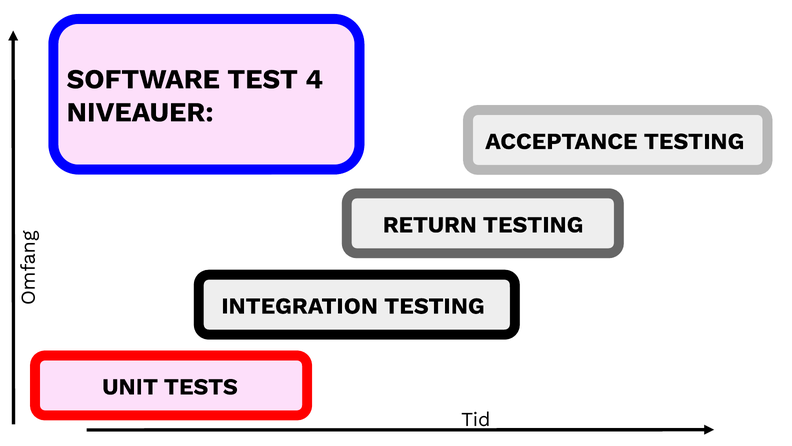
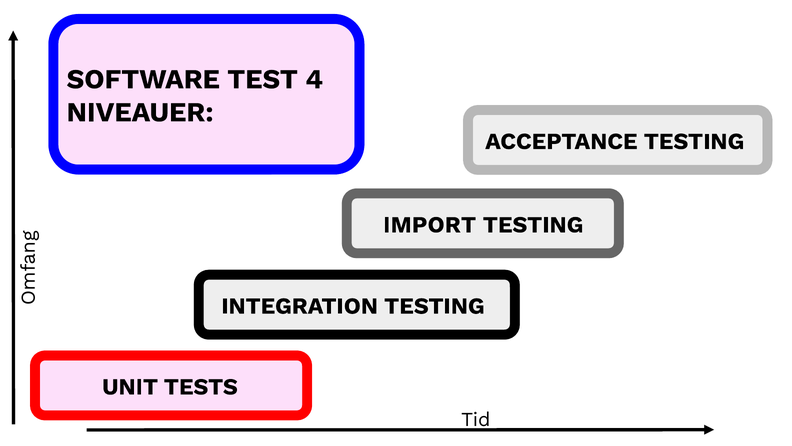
RETURN: RETURN -> IMPORT
